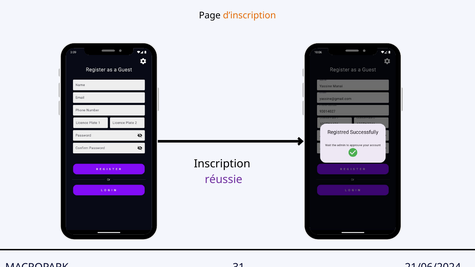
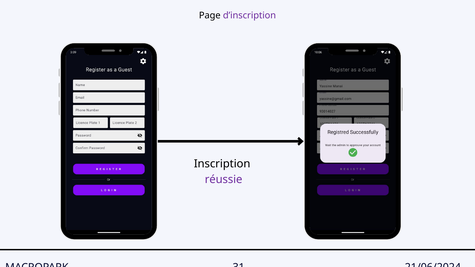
d’inscription colour: orange -> purple
